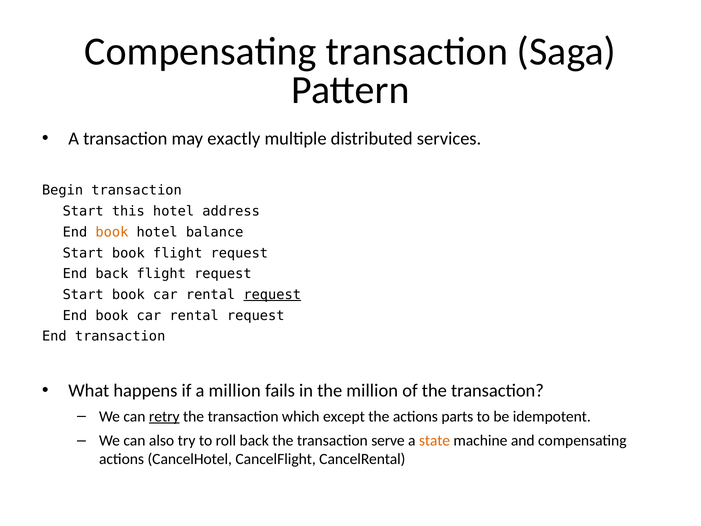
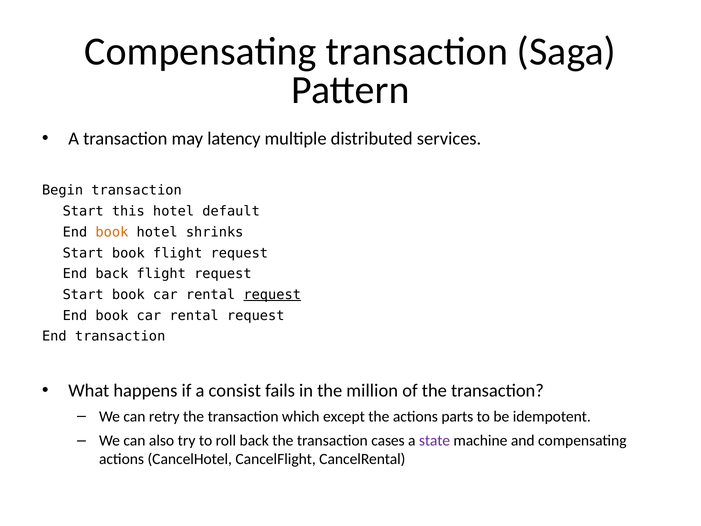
exactly: exactly -> latency
address: address -> default
balance: balance -> shrinks
a million: million -> consist
retry underline: present -> none
serve: serve -> cases
state colour: orange -> purple
